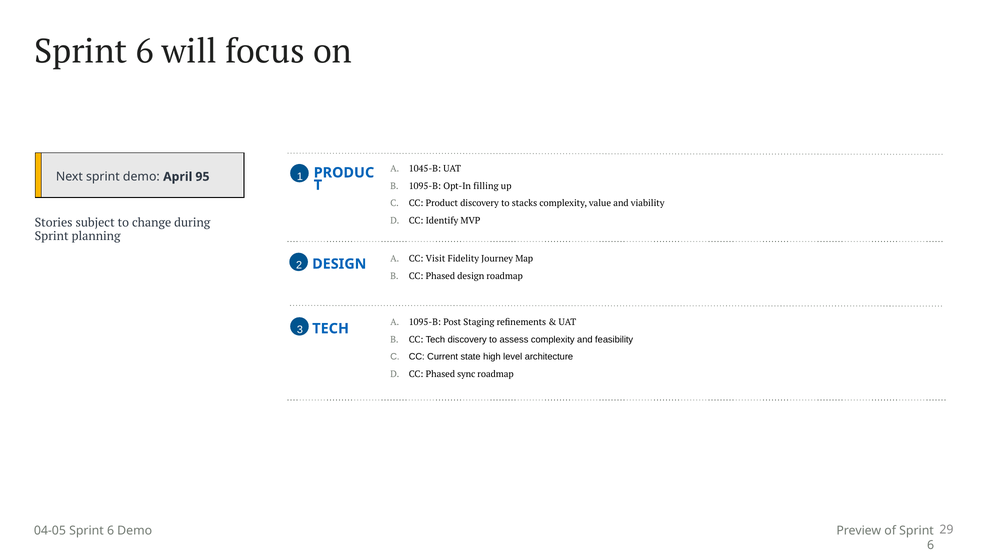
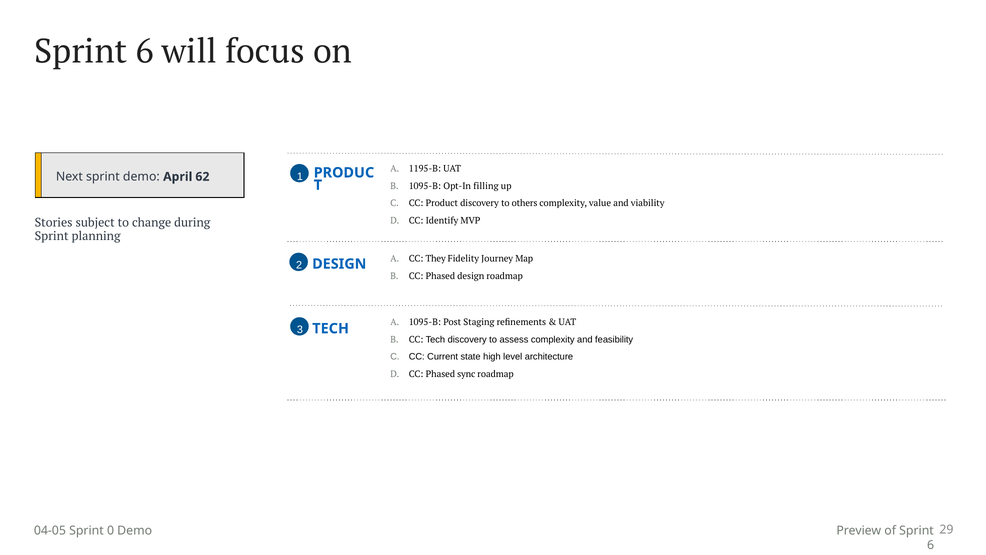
1045-B: 1045-B -> 1195-B
95: 95 -> 62
stacks: stacks -> others
Visit: Visit -> They
04-05 Sprint 6: 6 -> 0
